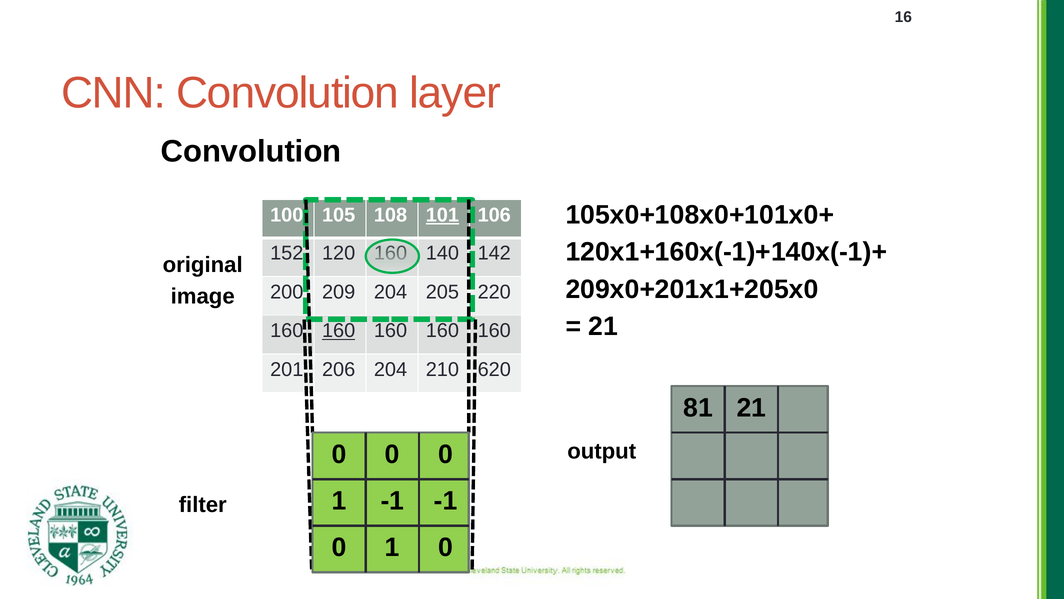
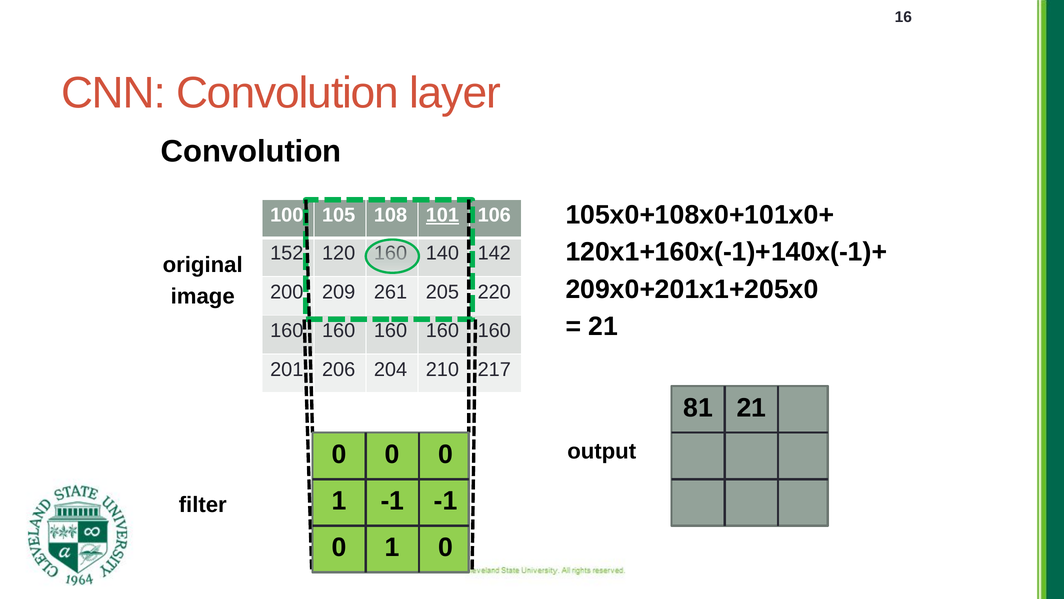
209 204: 204 -> 261
160 at (339, 330) underline: present -> none
620: 620 -> 217
